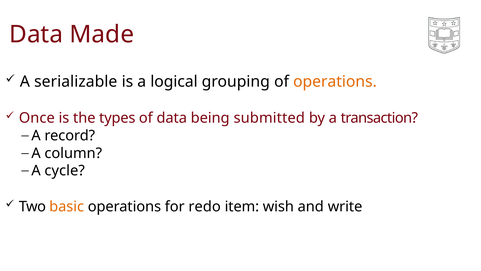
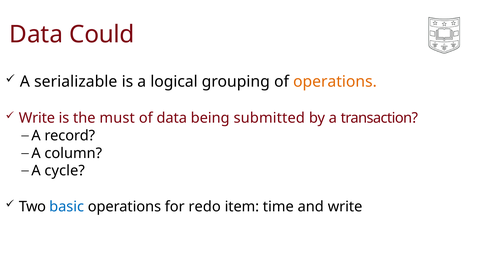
Made: Made -> Could
Once at (37, 118): Once -> Write
types: types -> must
basic colour: orange -> blue
wish: wish -> time
